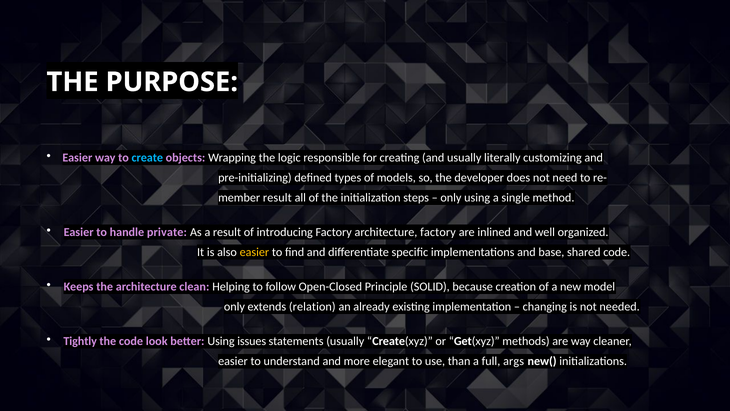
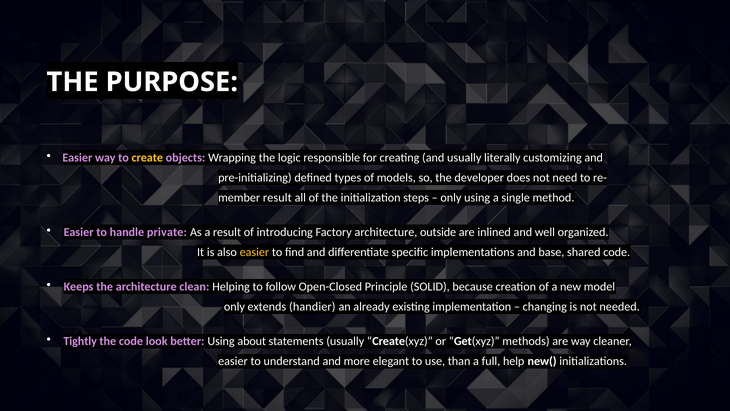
create colour: light blue -> yellow
architecture factory: factory -> outside
relation: relation -> handier
issues: issues -> about
args: args -> help
